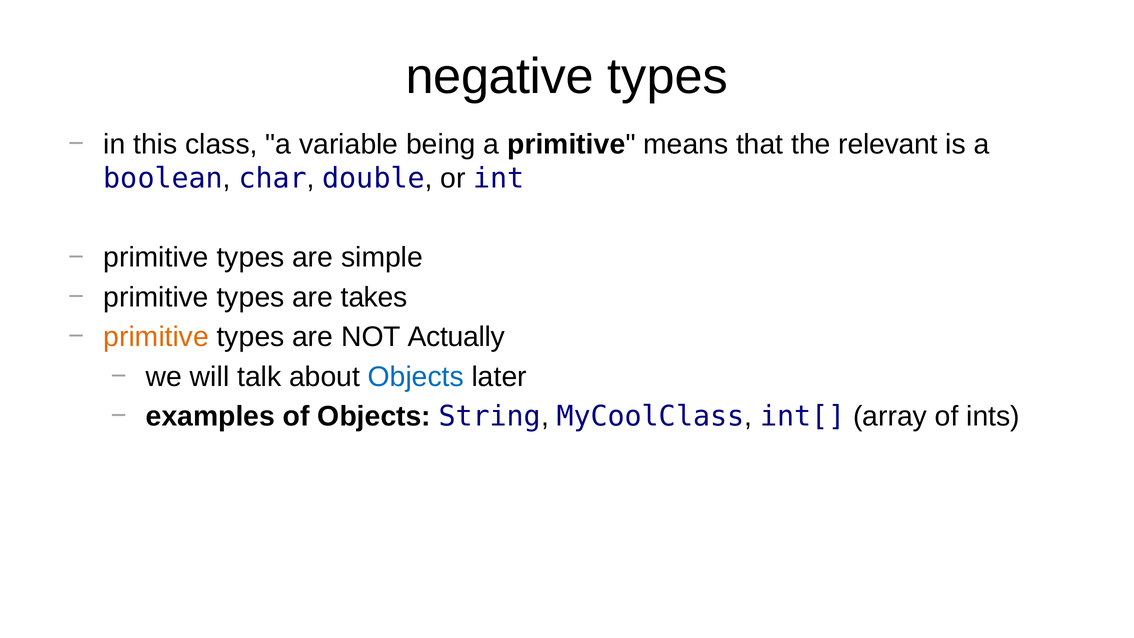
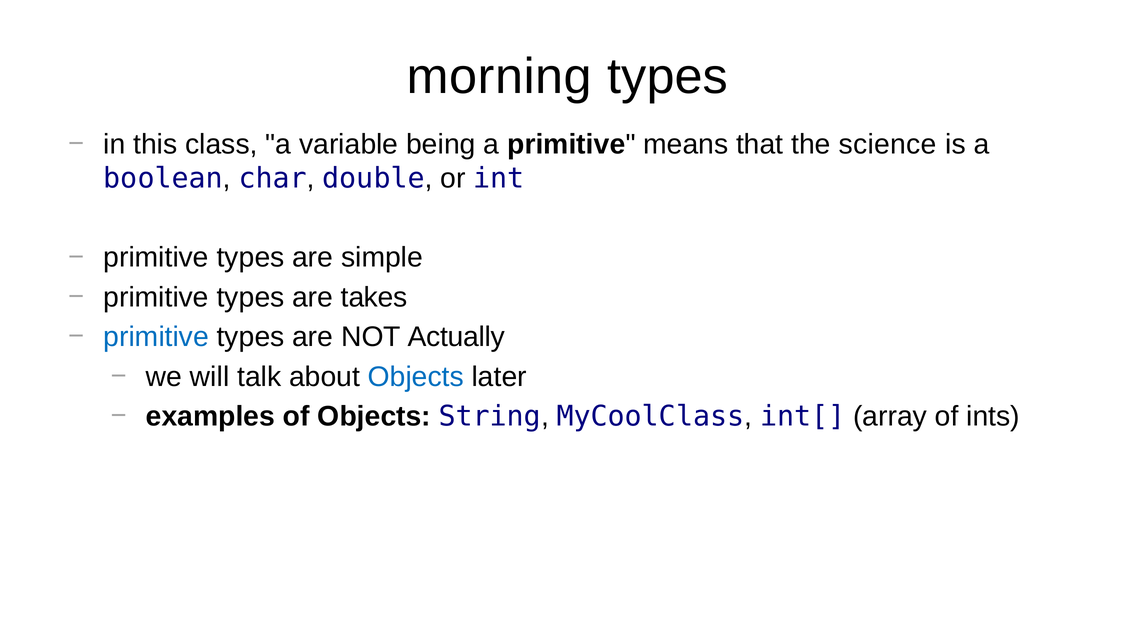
negative: negative -> morning
relevant: relevant -> science
primitive at (156, 337) colour: orange -> blue
